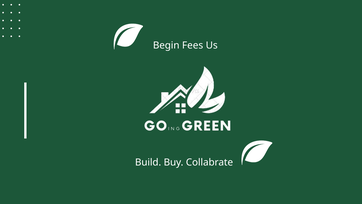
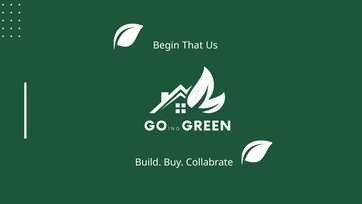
Fees: Fees -> That
